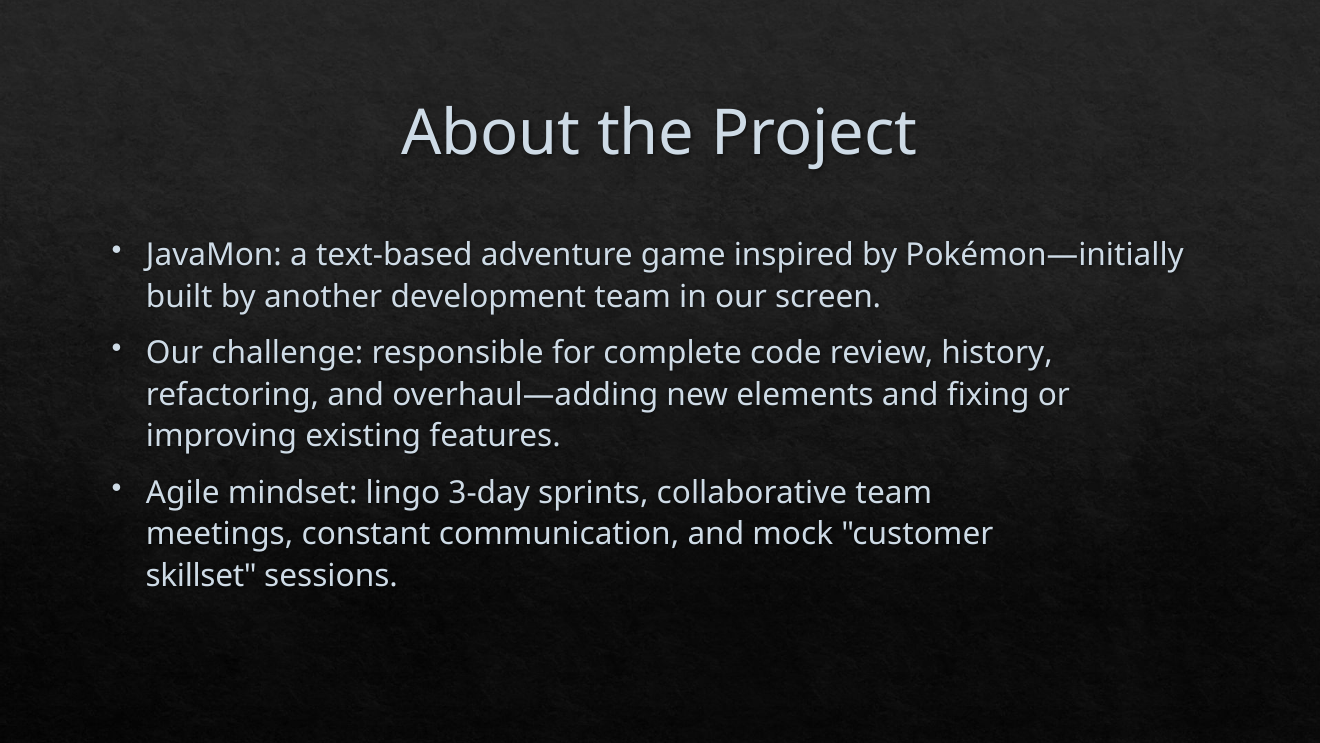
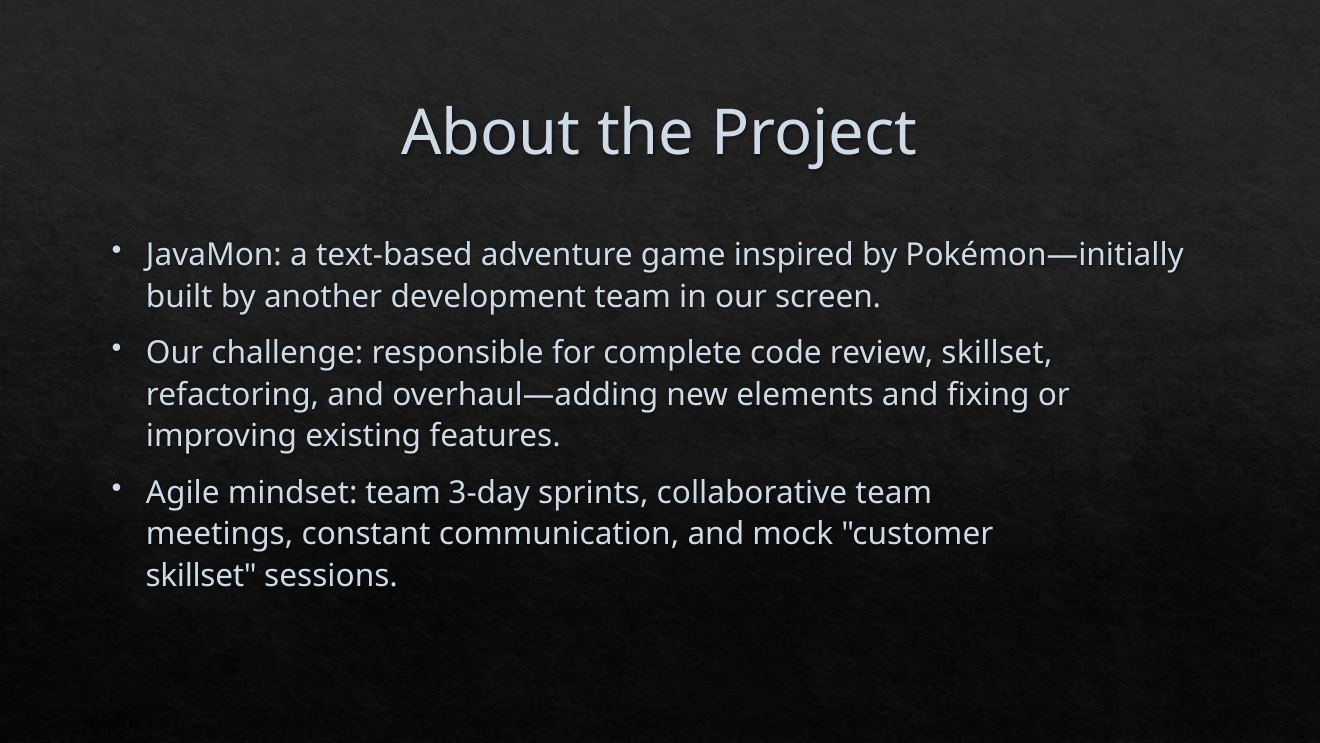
review history: history -> skillset
mindset lingo: lingo -> team
